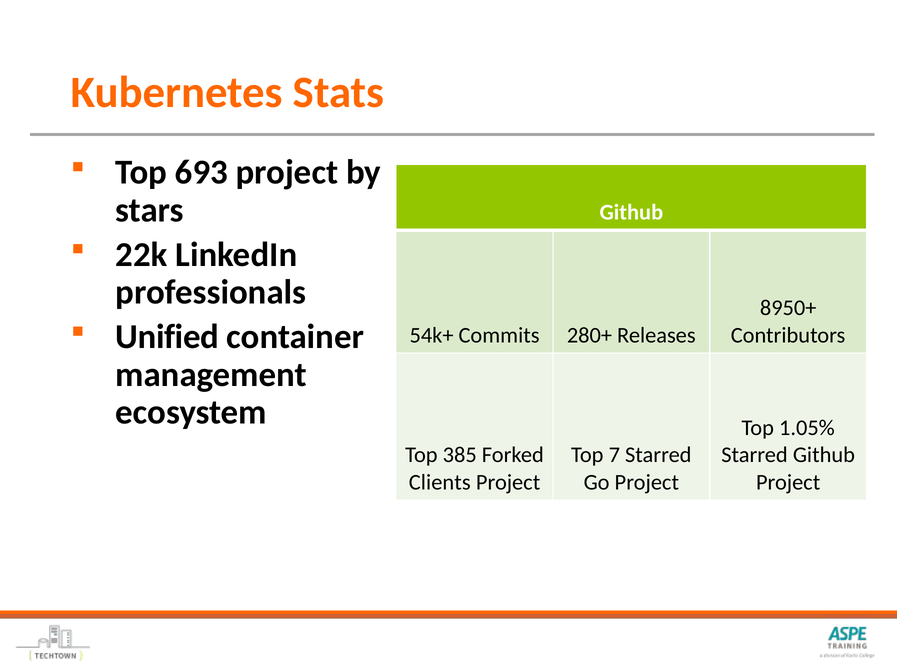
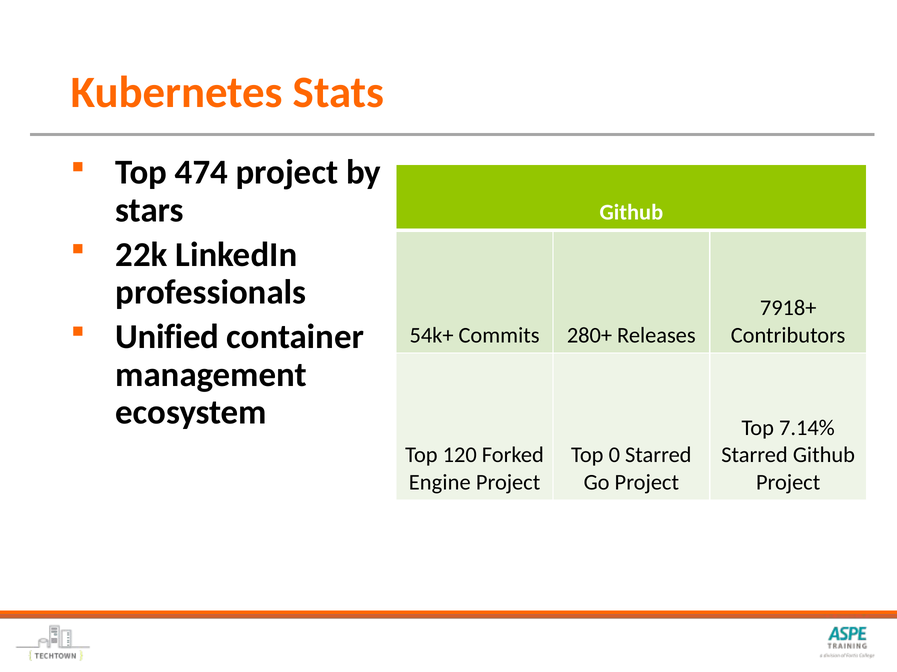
693: 693 -> 474
8950+: 8950+ -> 7918+
1.05%: 1.05% -> 7.14%
385: 385 -> 120
7: 7 -> 0
Clients: Clients -> Engine
